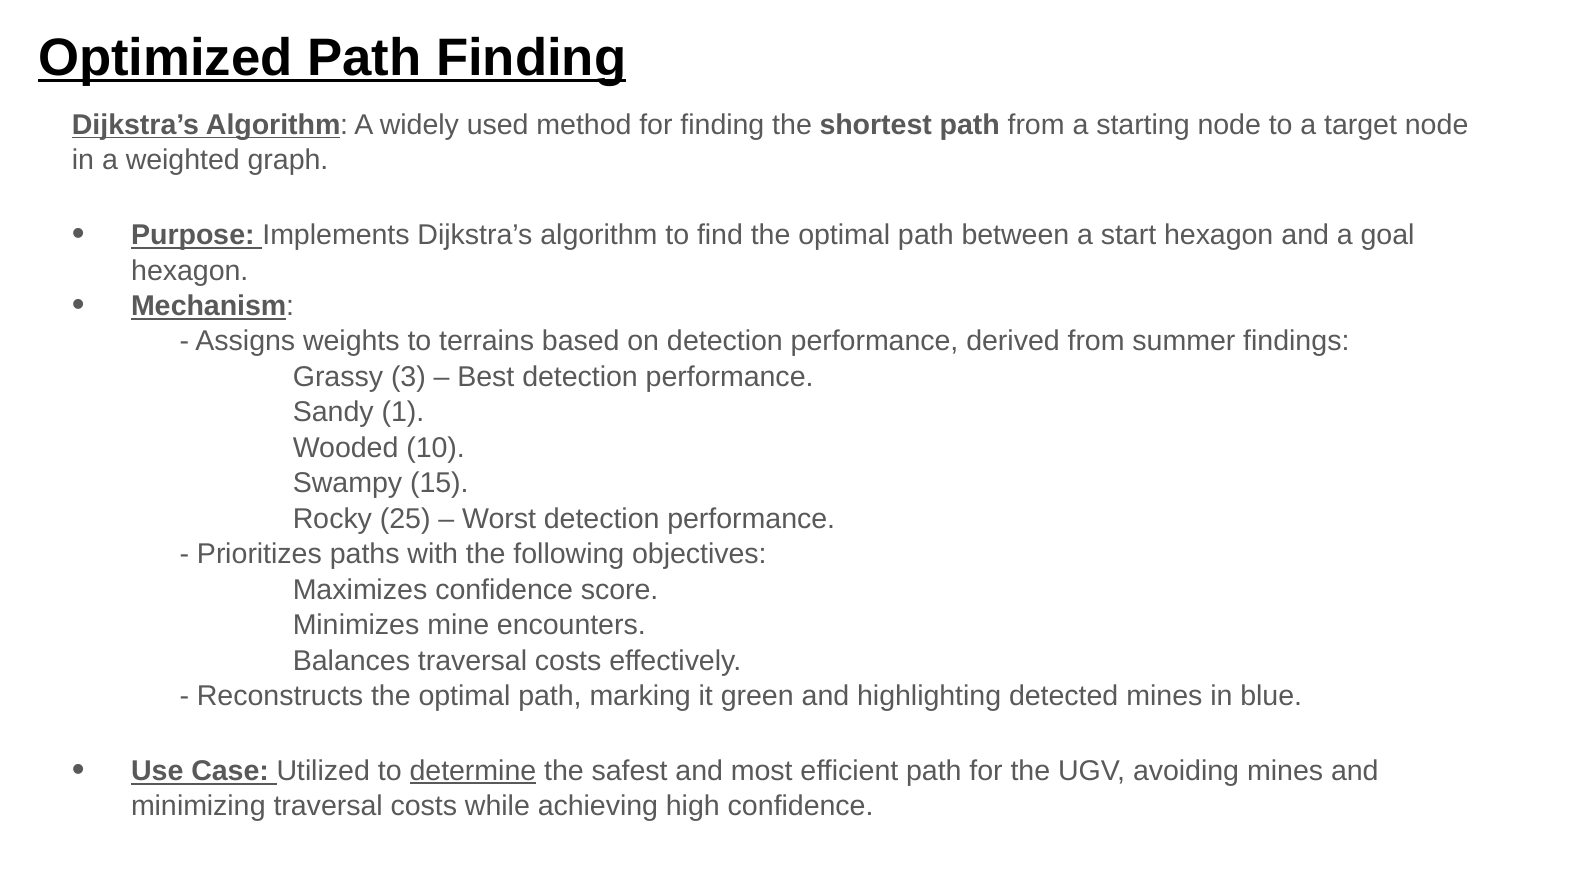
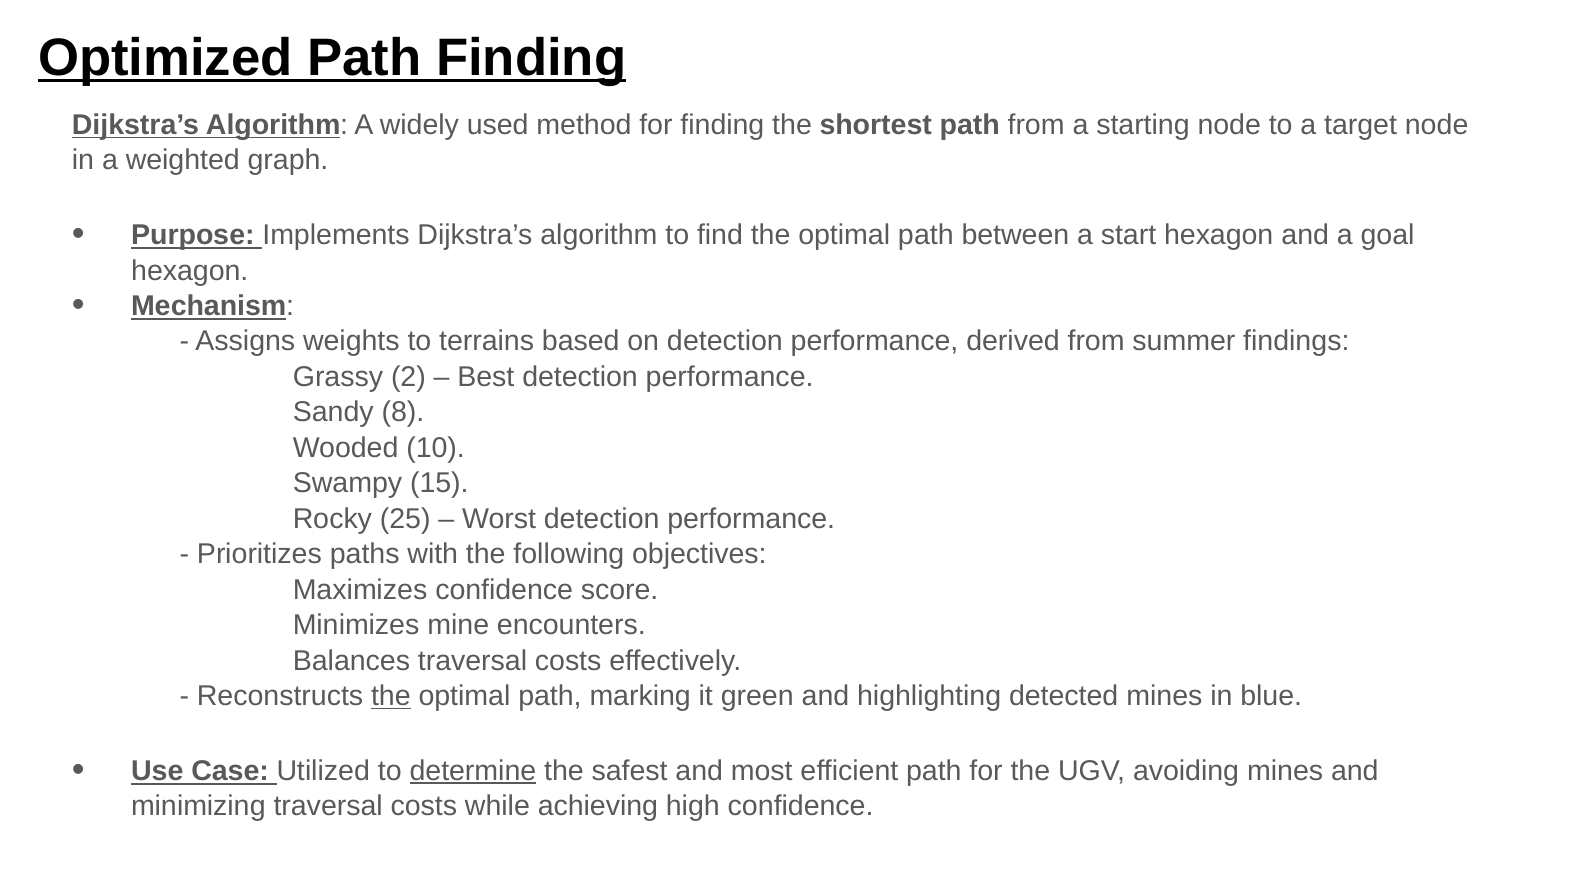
3: 3 -> 2
1: 1 -> 8
the at (391, 696) underline: none -> present
